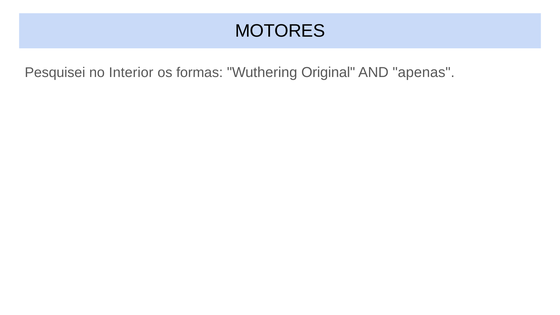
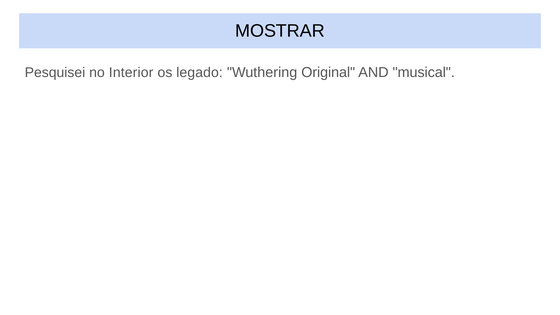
MOTORES: MOTORES -> MOSTRAR
formas: formas -> legado
apenas: apenas -> musical
